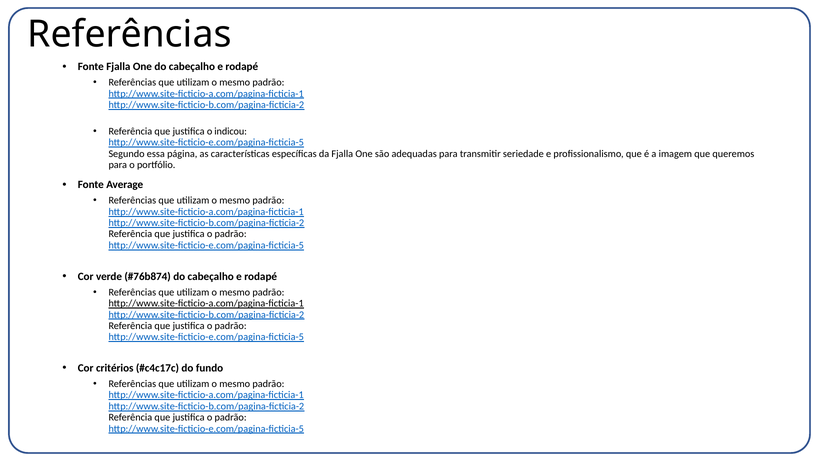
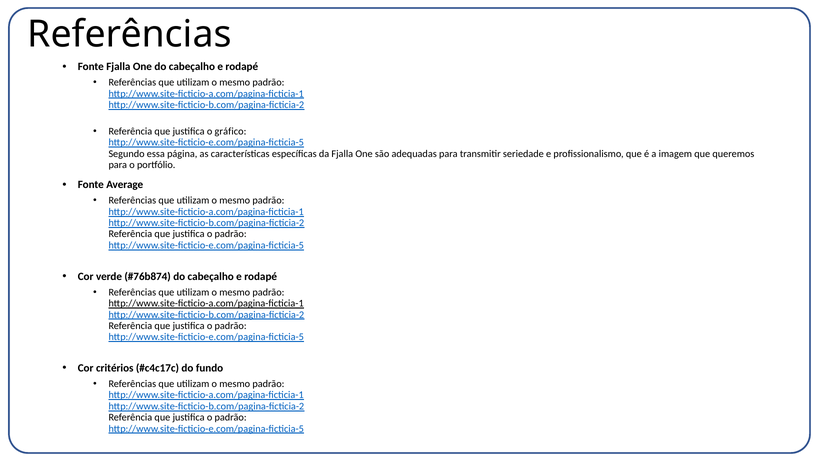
indicou: indicou -> gráfico
